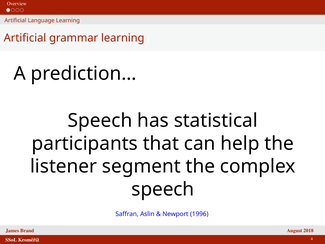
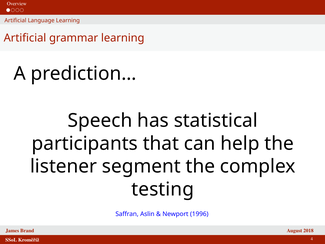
speech at (163, 189): speech -> testing
